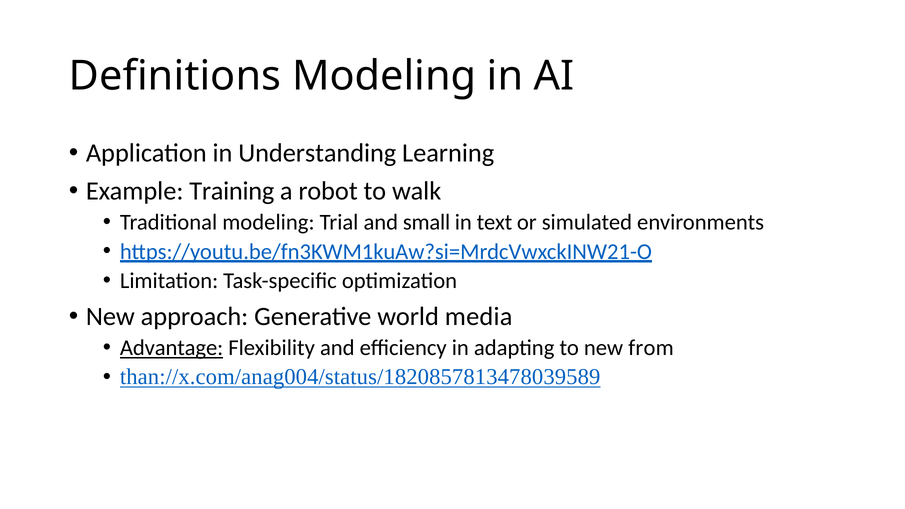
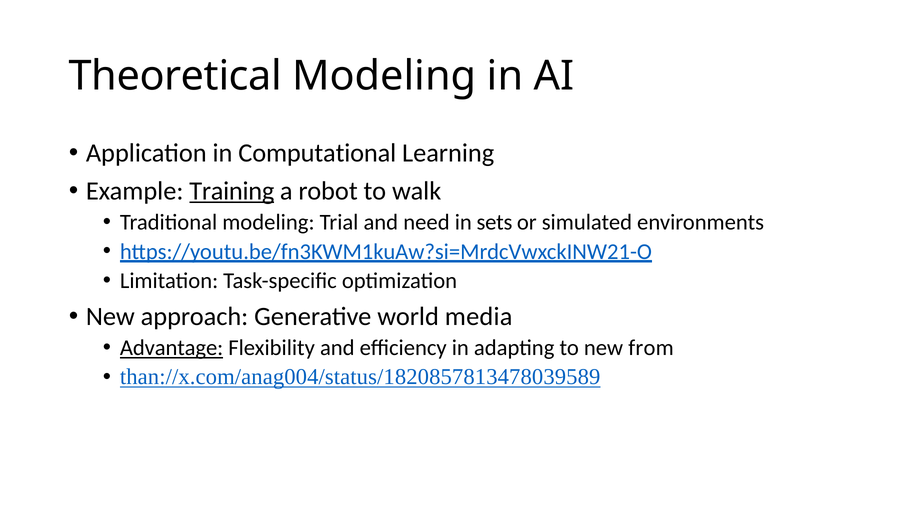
Definitions: Definitions -> Theoretical
Understanding: Understanding -> Computational
Training underline: none -> present
small: small -> need
text: text -> sets
